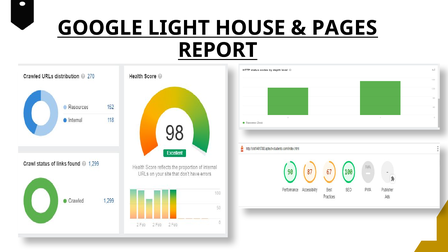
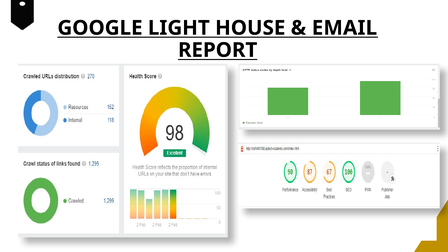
PAGES: PAGES -> EMAIL
